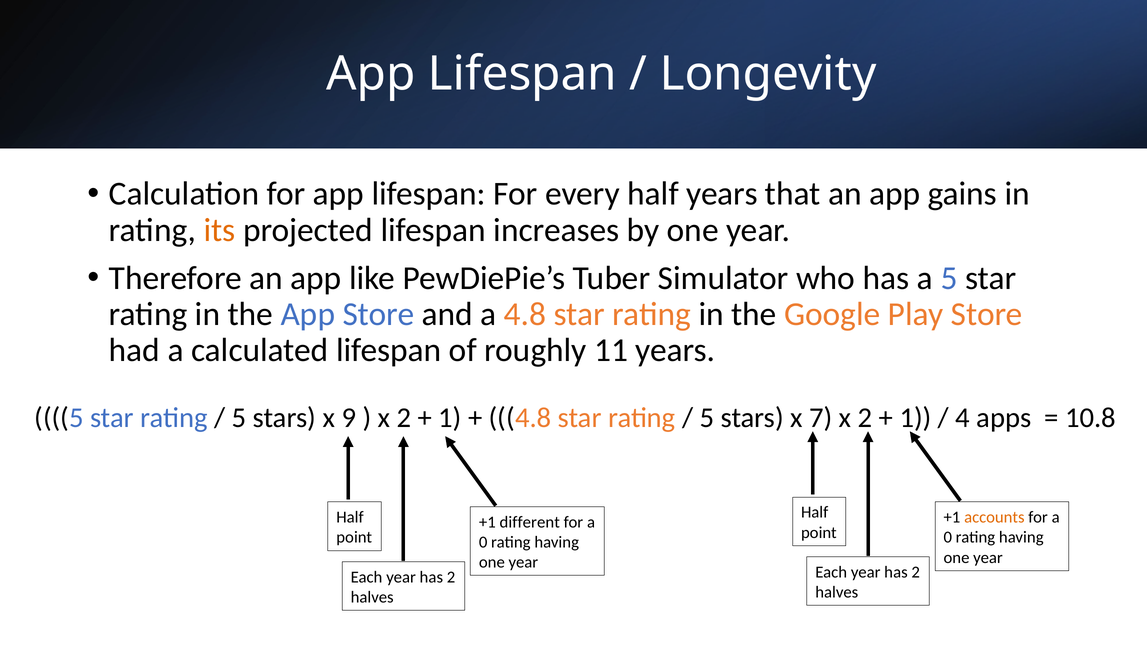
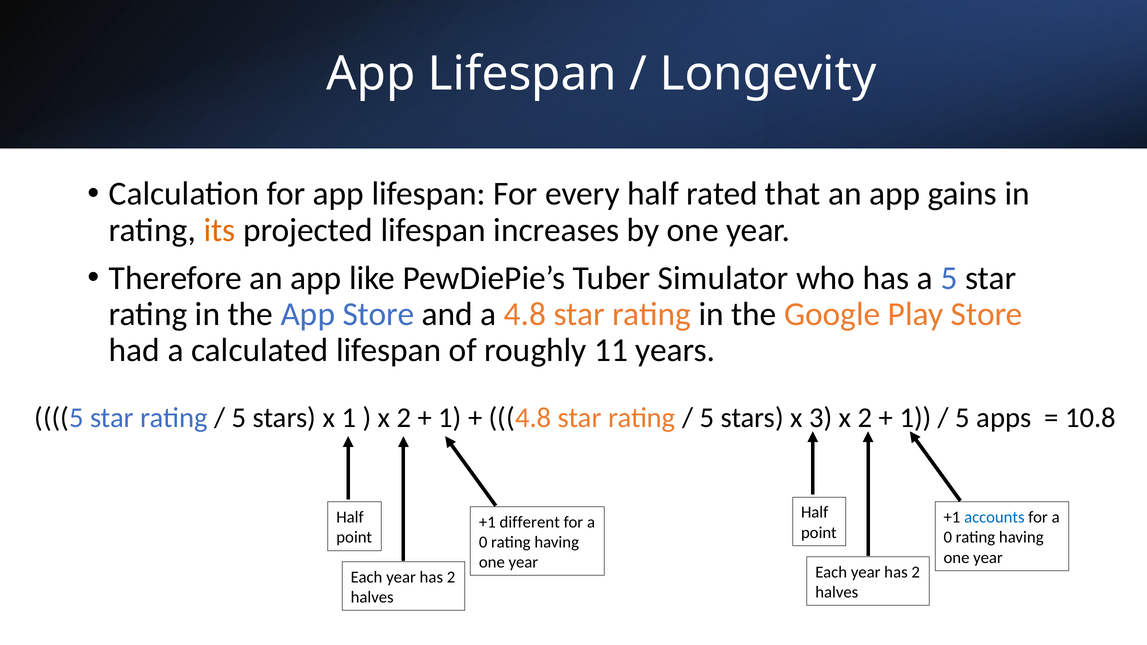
half years: years -> rated
x 9: 9 -> 1
7: 7 -> 3
4 at (963, 418): 4 -> 5
accounts colour: orange -> blue
